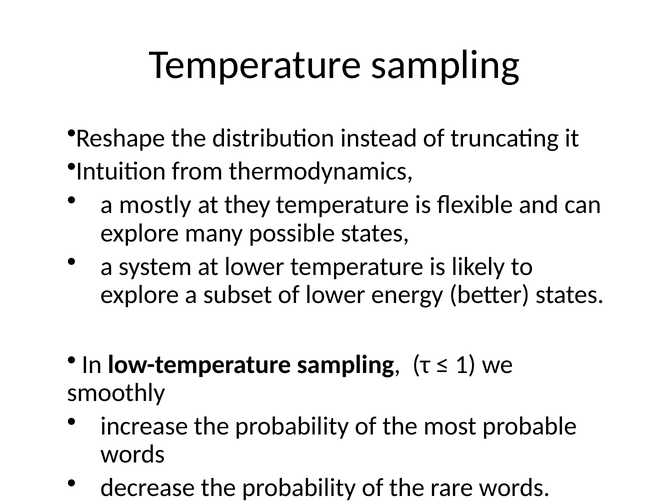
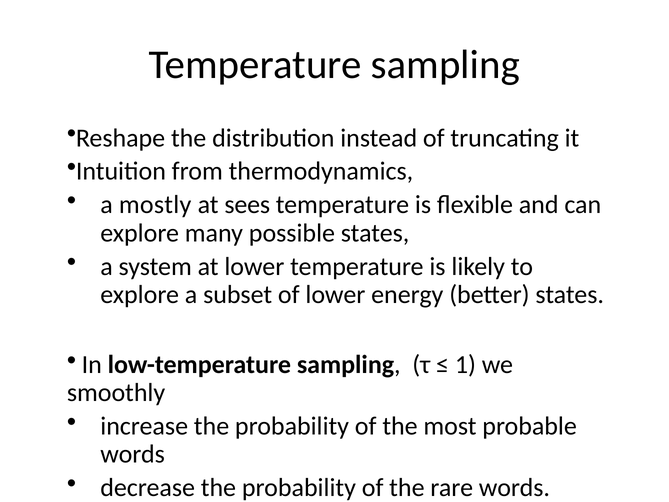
they: they -> sees
